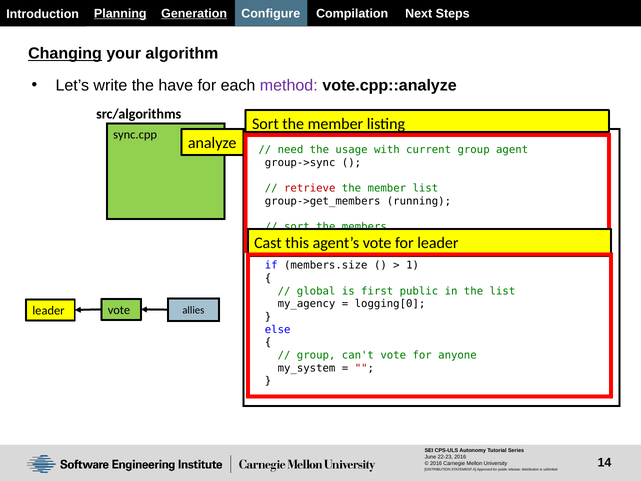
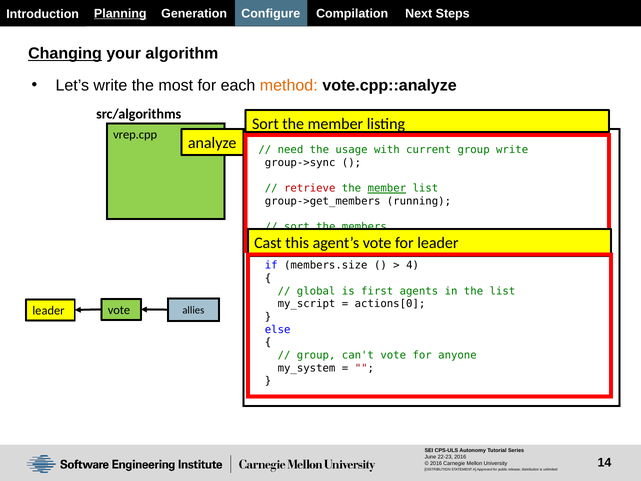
Generation underline: present -> none
have: have -> most
method colour: purple -> orange
sync.cpp: sync.cpp -> vrep.cpp
group agent: agent -> write
member at (387, 188) underline: none -> present
1: 1 -> 4
first public: public -> agents
my_agency: my_agency -> my_script
logging[0: logging[0 -> actions[0
